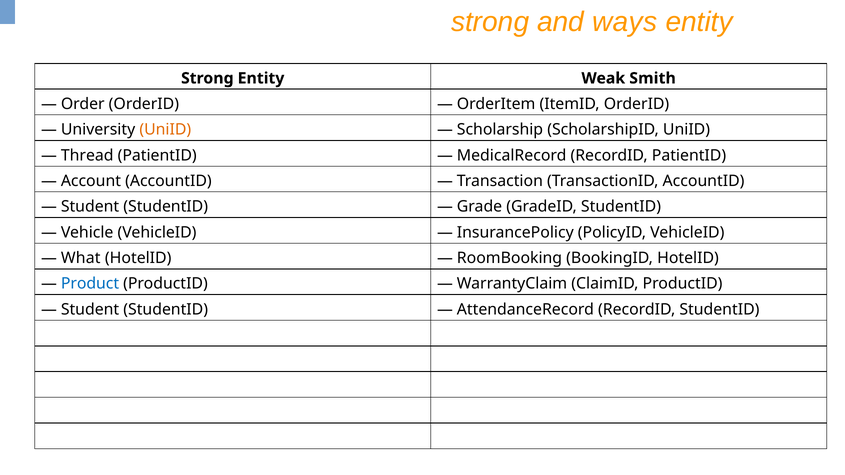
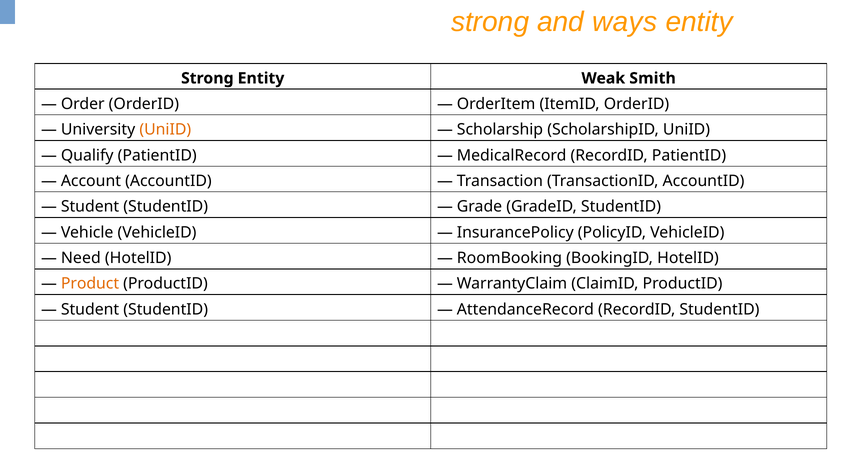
Thread: Thread -> Qualify
What: What -> Need
Product colour: blue -> orange
